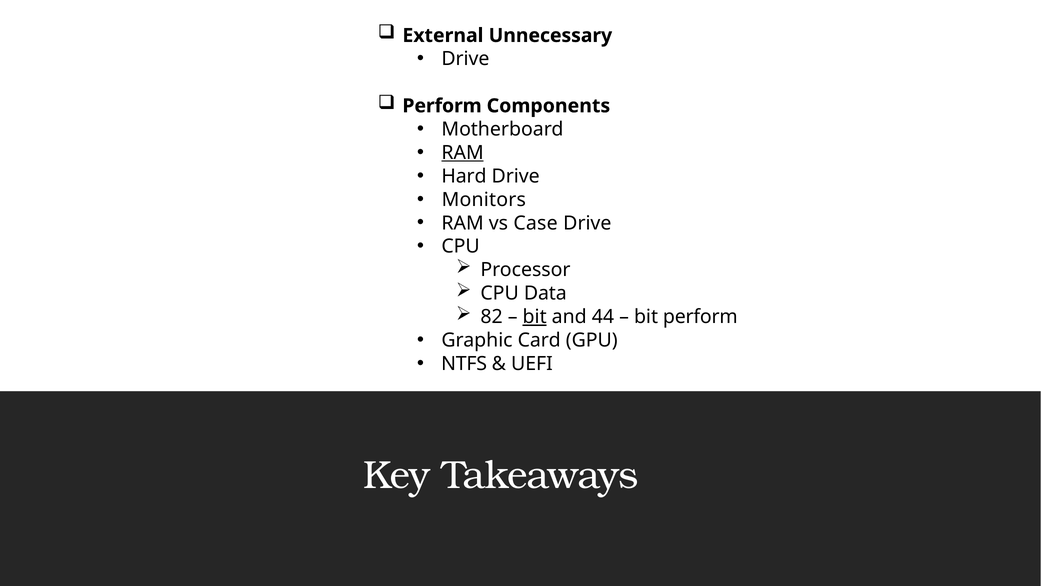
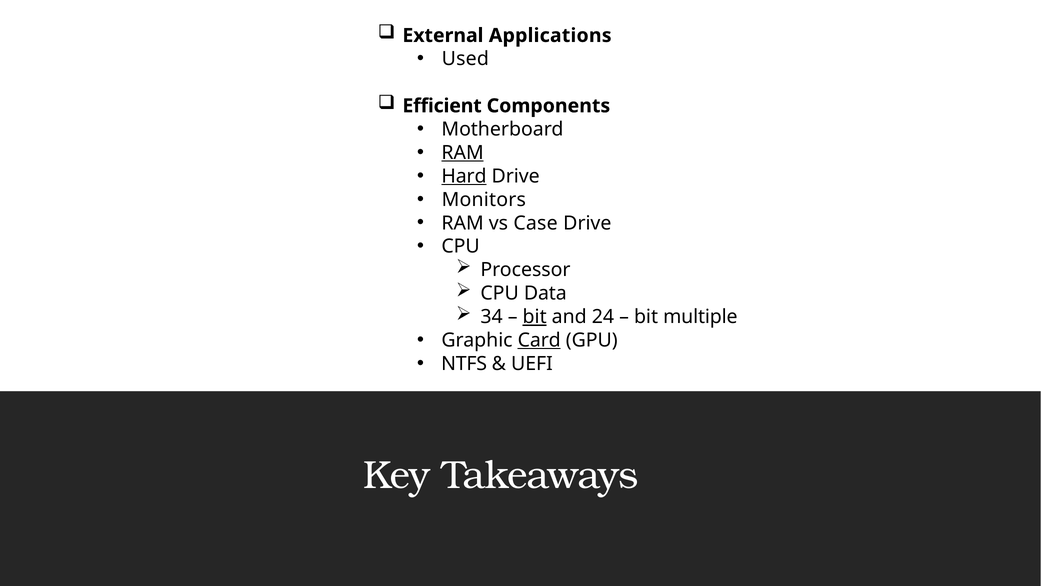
Unnecessary: Unnecessary -> Applications
Drive at (465, 59): Drive -> Used
Perform at (442, 106): Perform -> Efficient
Hard underline: none -> present
82: 82 -> 34
44: 44 -> 24
bit perform: perform -> multiple
Card underline: none -> present
